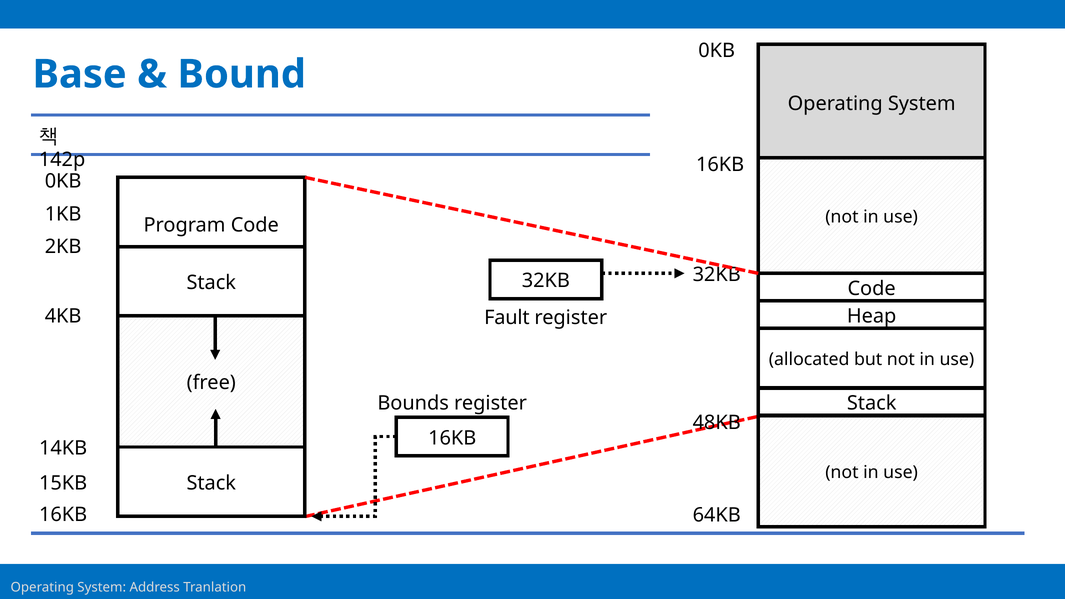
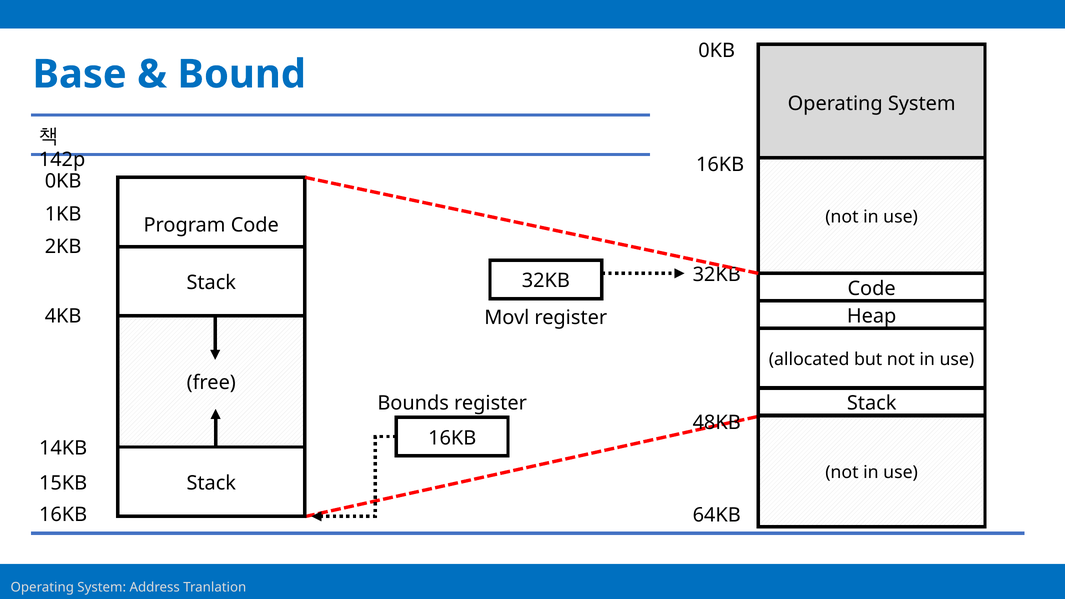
Fault: Fault -> Movl
